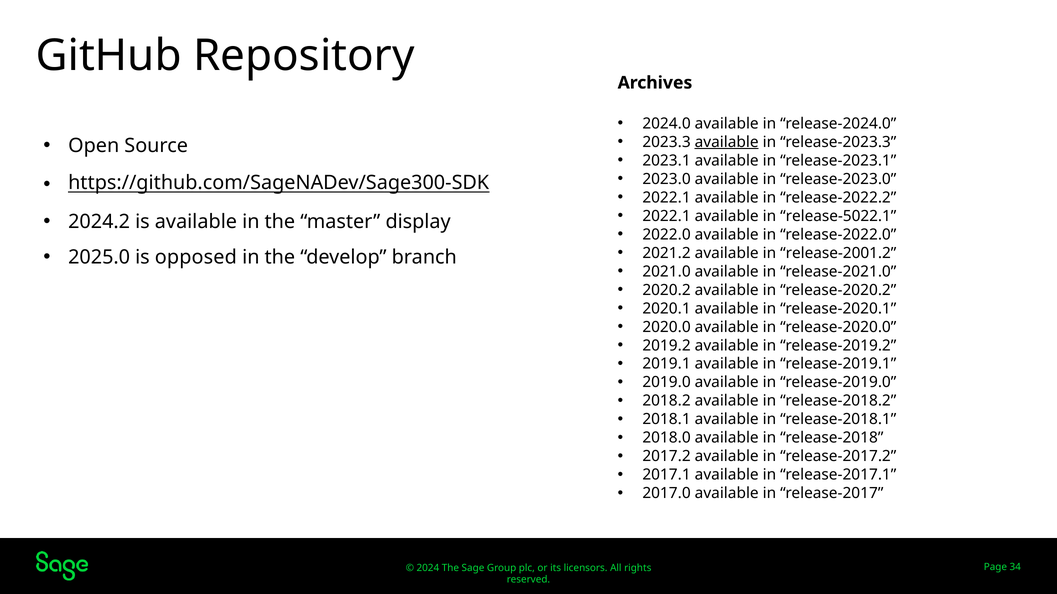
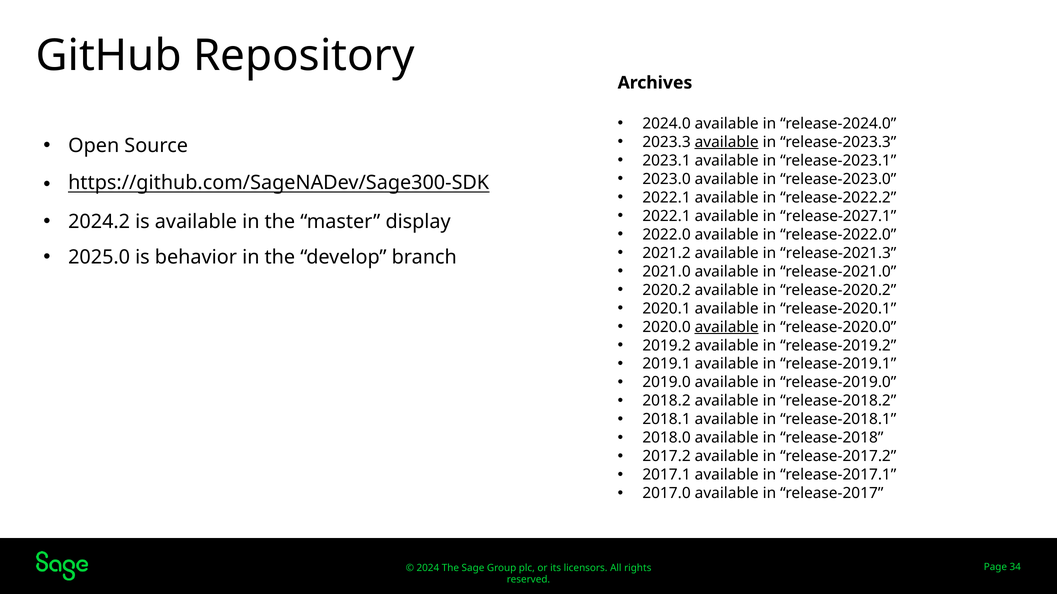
release-5022.1: release-5022.1 -> release-2027.1
release-2001.2: release-2001.2 -> release-2021.3
opposed: opposed -> behavior
available at (727, 327) underline: none -> present
